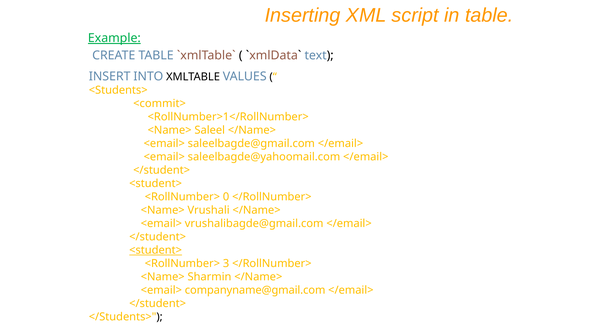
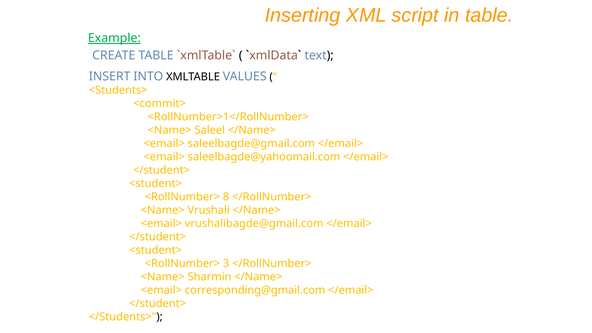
0: 0 -> 8
<student> at (156, 250) underline: present -> none
companyname@gmail.com: companyname@gmail.com -> corresponding@gmail.com
